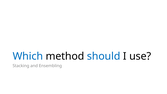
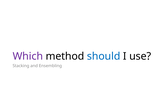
Which colour: blue -> purple
